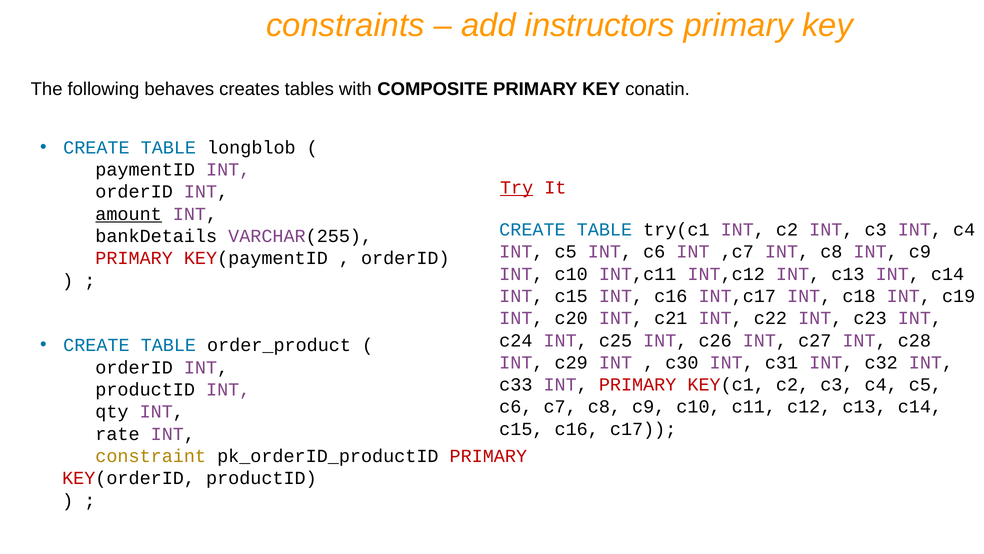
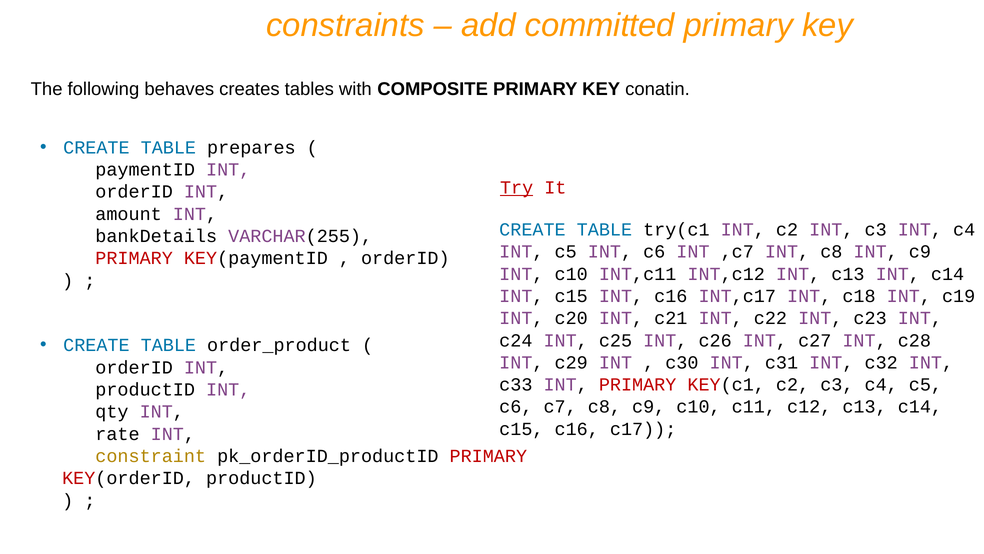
instructors: instructors -> committed
longblob: longblob -> prepares
amount underline: present -> none
